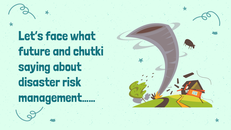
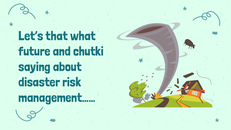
face: face -> that
